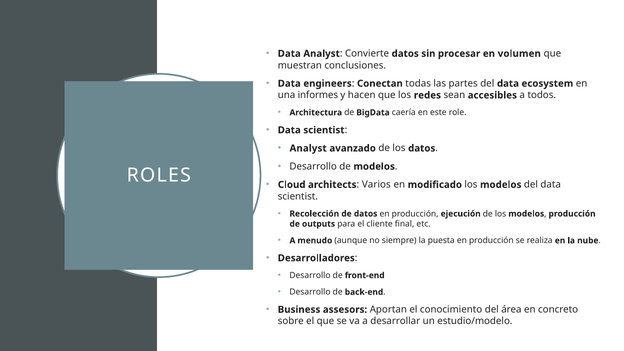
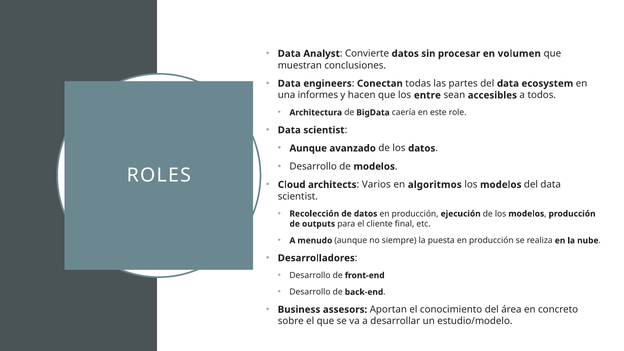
redes: redes -> entre
Analyst at (308, 148): Analyst -> Aunque
modificado: modificado -> algoritmos
